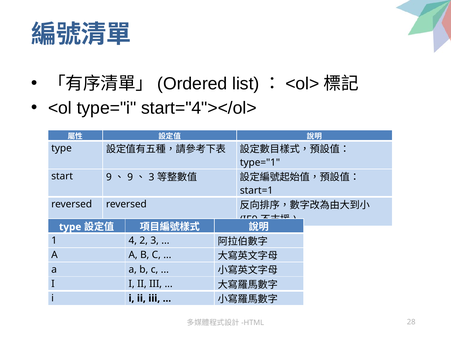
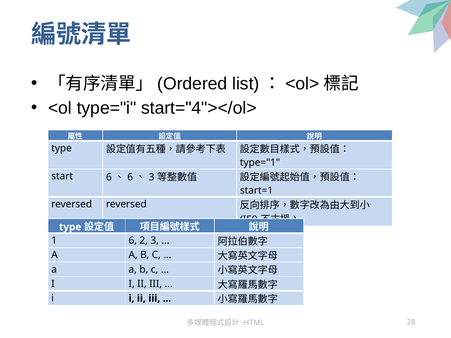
start 9: 9 -> 6
9 at (130, 177): 9 -> 6
1 4: 4 -> 6
